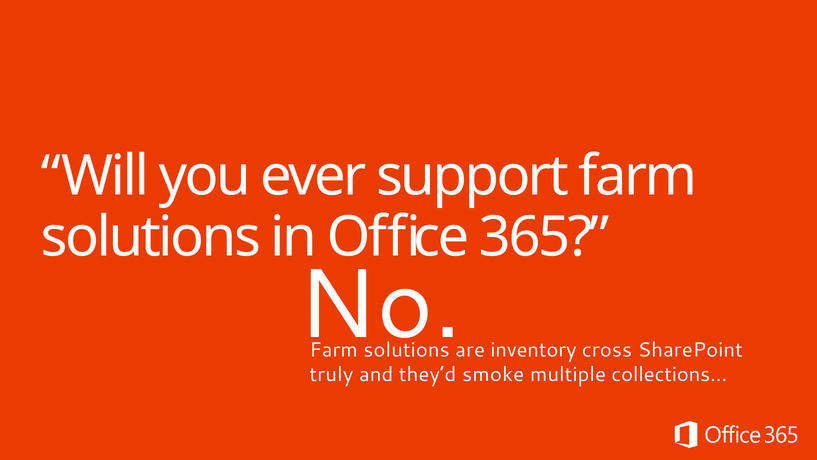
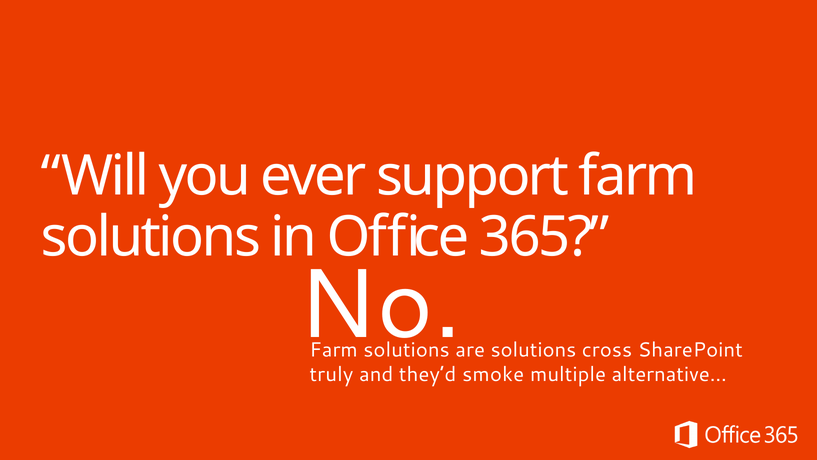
are inventory: inventory -> solutions
collections…: collections… -> alternative…
